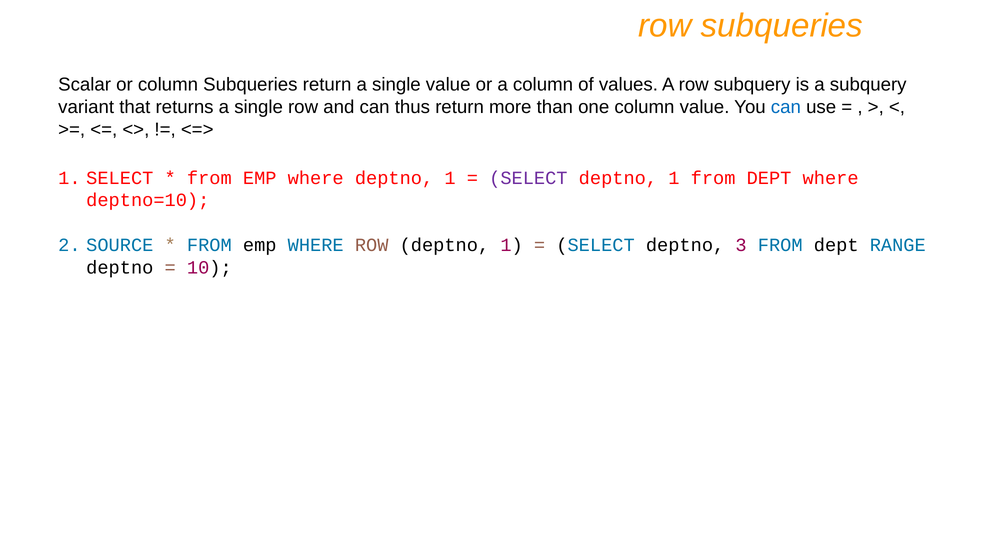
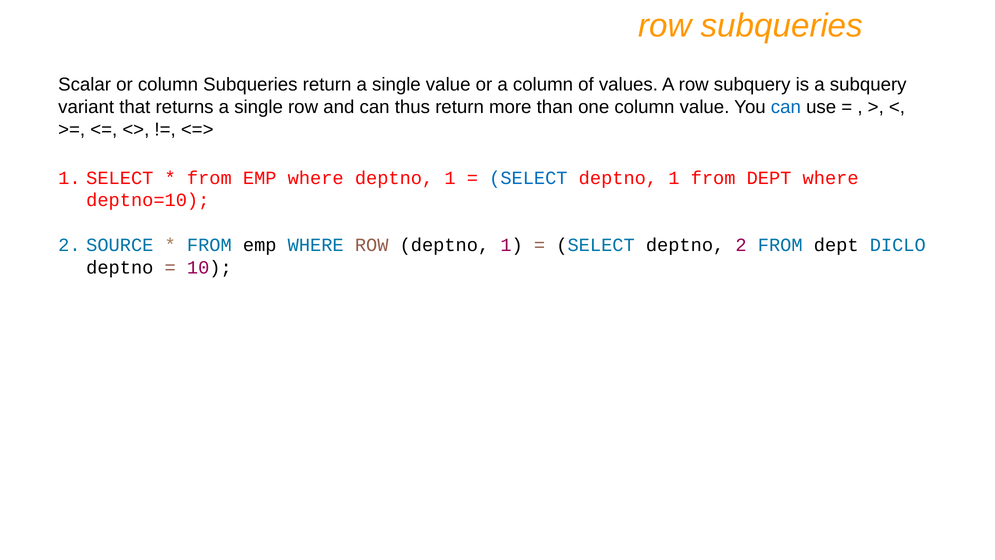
SELECT at (528, 178) colour: purple -> blue
deptno 3: 3 -> 2
RANGE: RANGE -> DICLO
